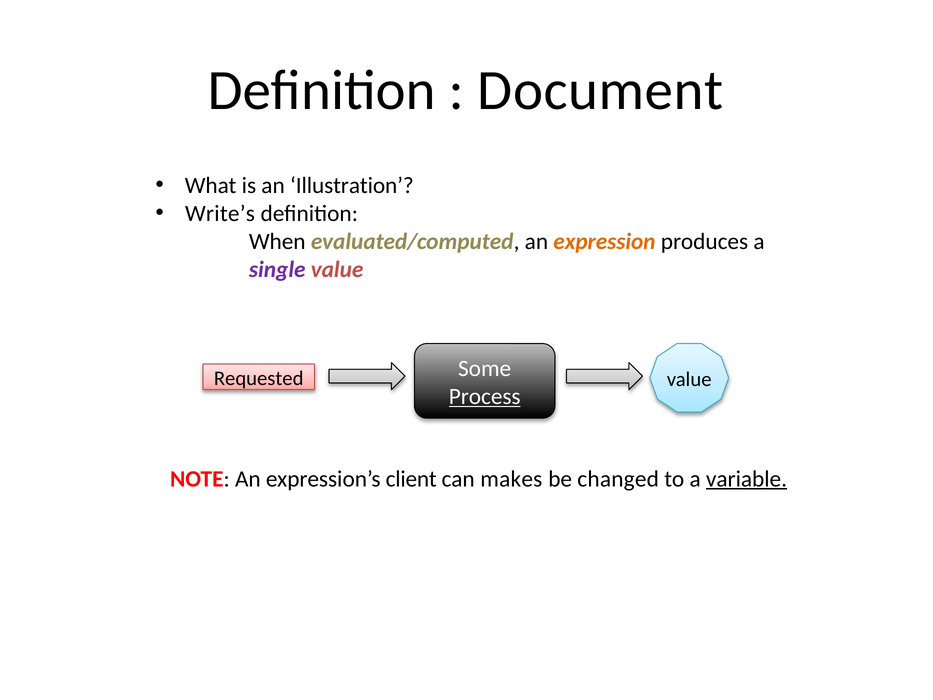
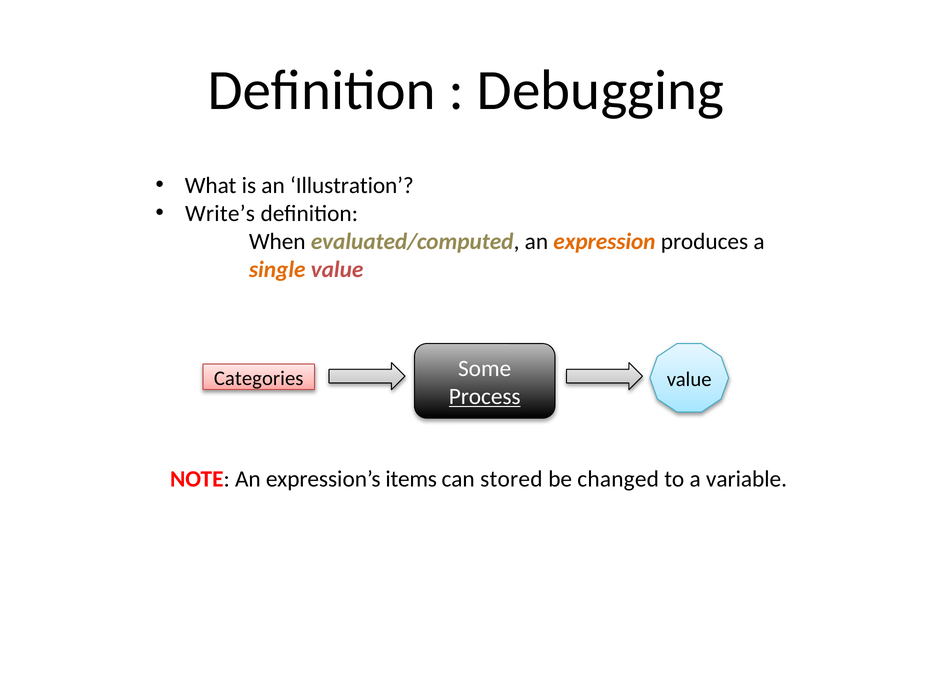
Document: Document -> Debugging
single colour: purple -> orange
Requested: Requested -> Categories
client: client -> items
makes: makes -> stored
variable underline: present -> none
